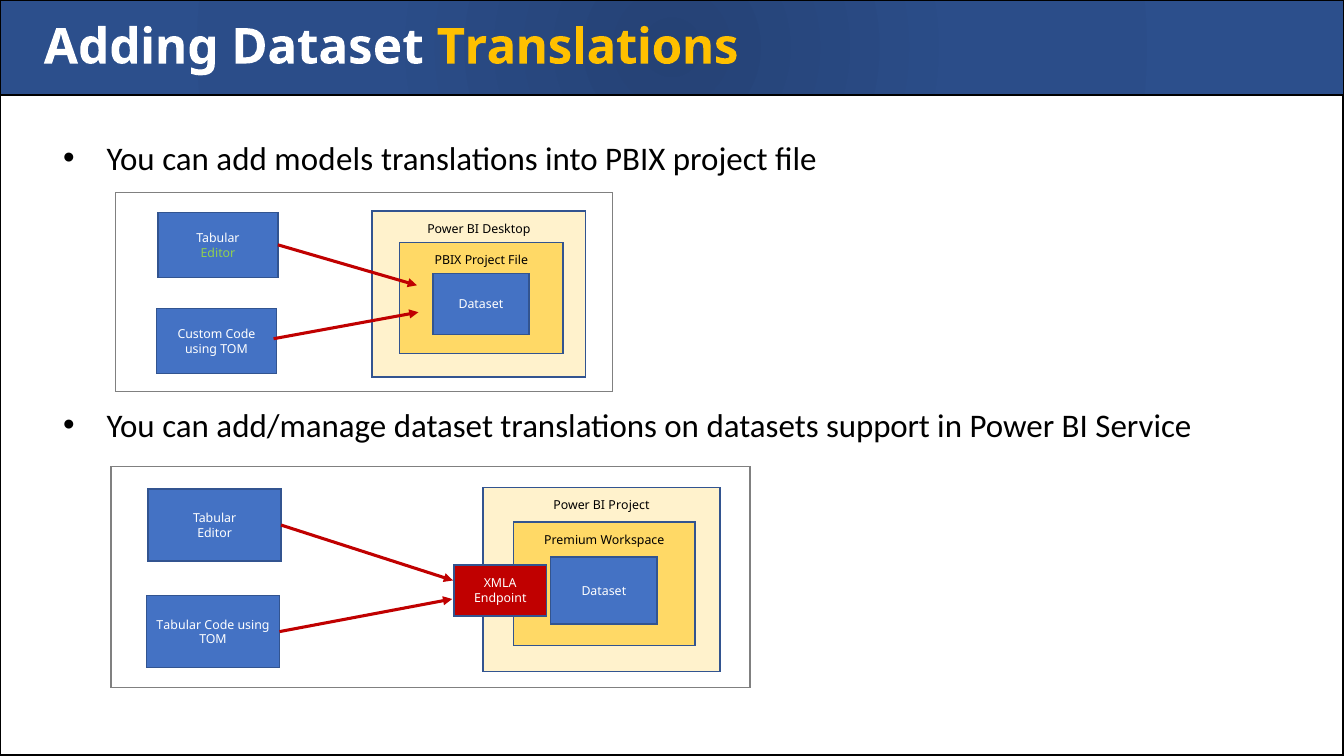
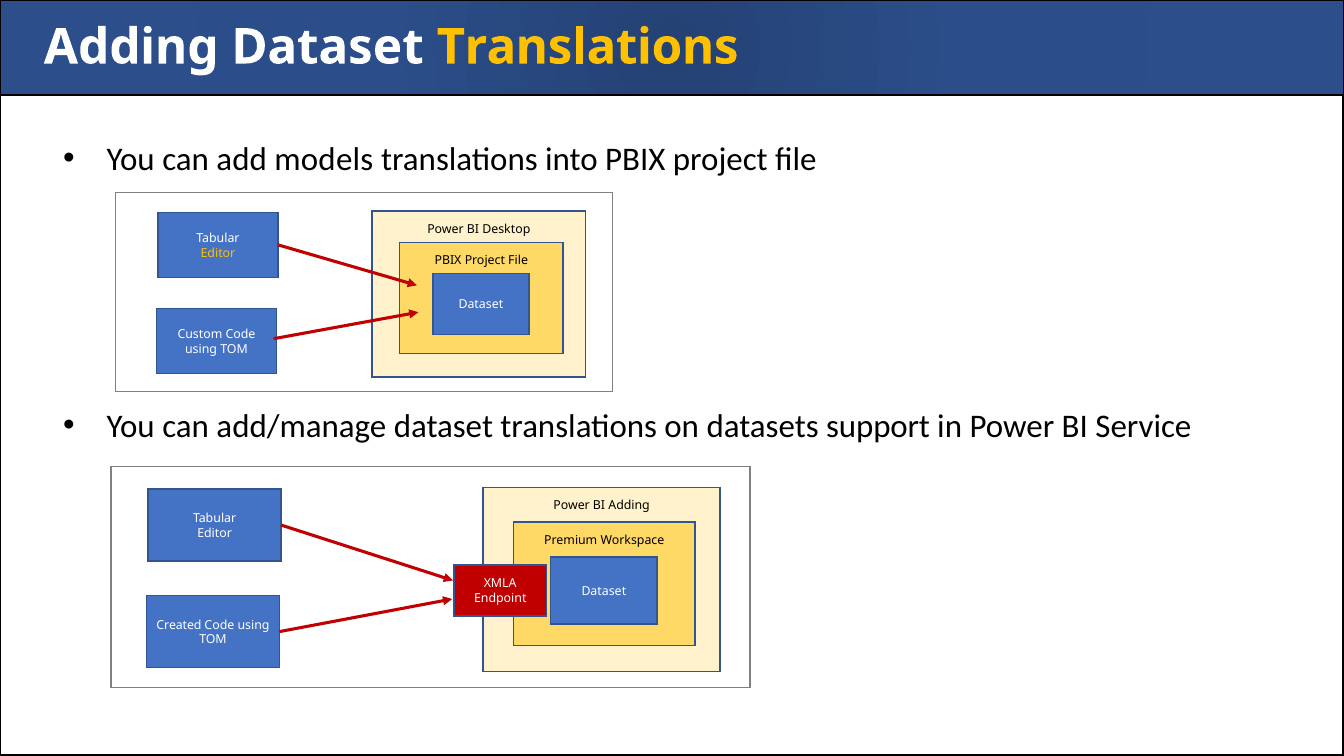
Editor at (218, 253) colour: light green -> yellow
BI Project: Project -> Adding
Tabular at (179, 625): Tabular -> Created
